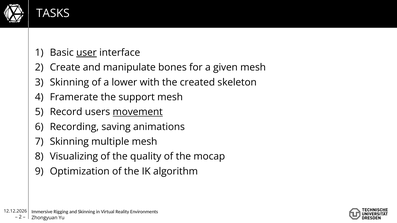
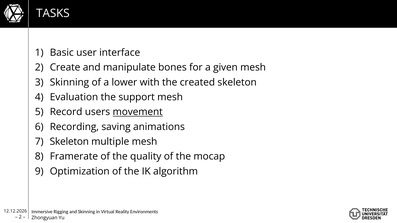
user underline: present -> none
Framerate: Framerate -> Evaluation
Skinning at (69, 142): Skinning -> Skeleton
Visualizing: Visualizing -> Framerate
